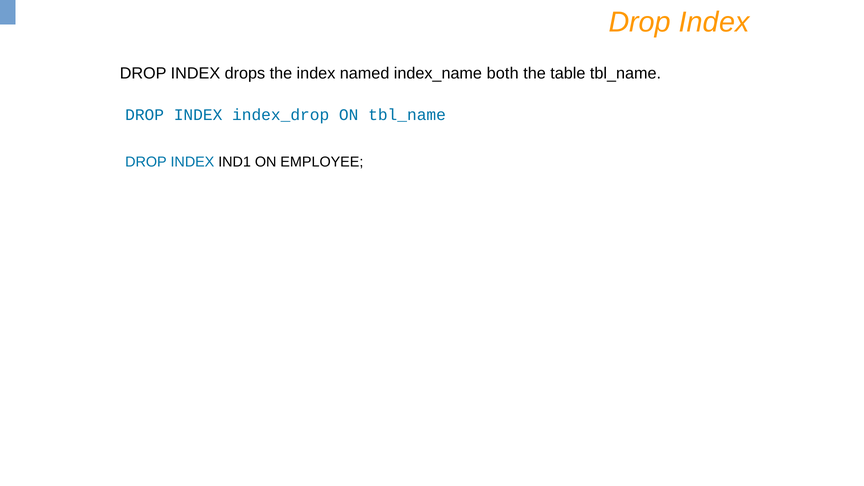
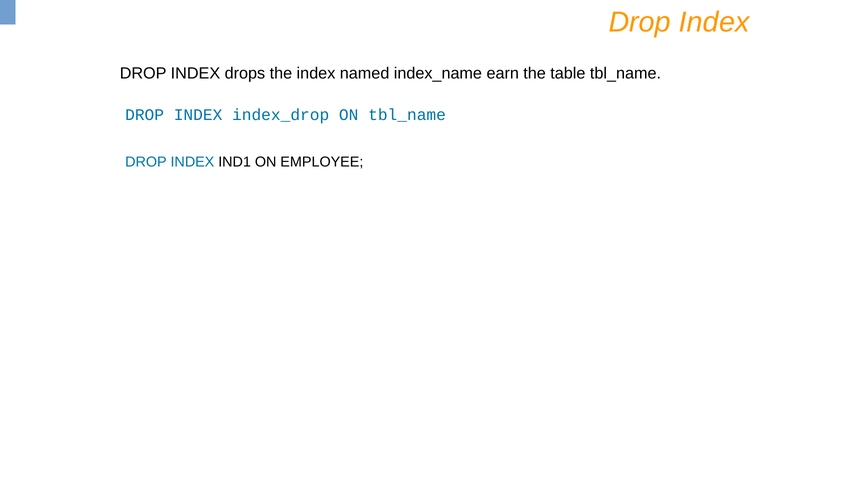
both: both -> earn
